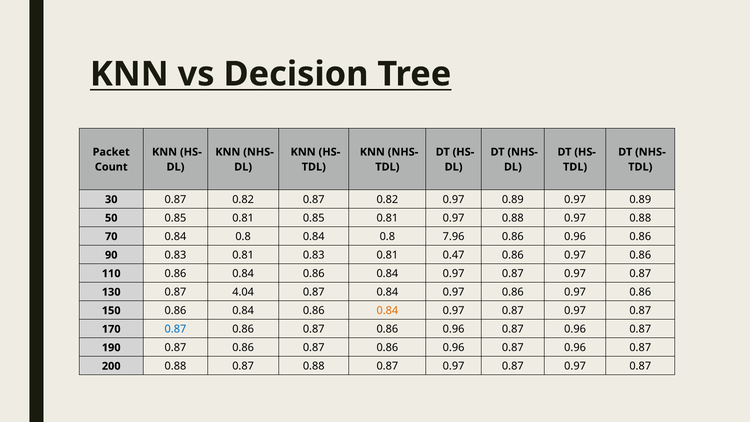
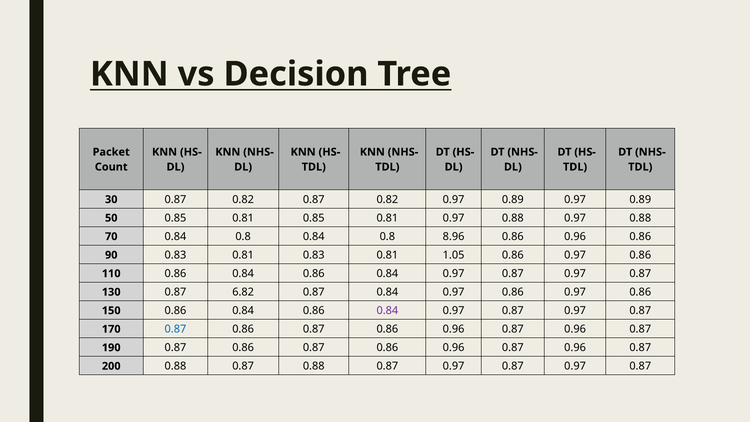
7.96: 7.96 -> 8.96
0.47: 0.47 -> 1.05
4.04: 4.04 -> 6.82
0.84 at (387, 310) colour: orange -> purple
